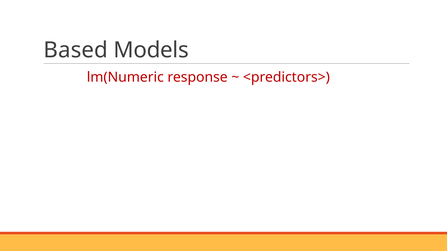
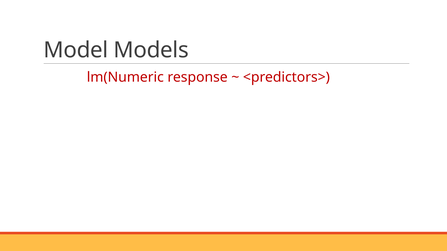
Based: Based -> Model
